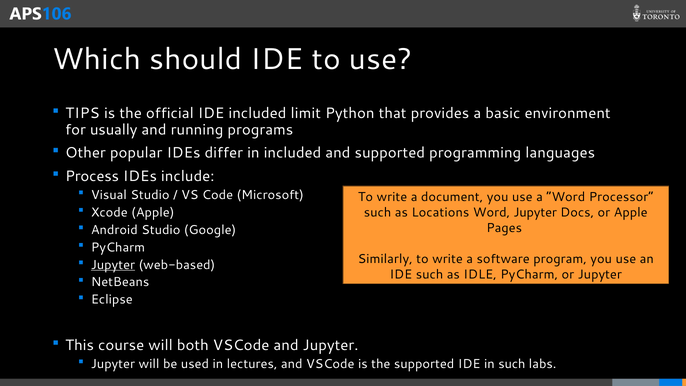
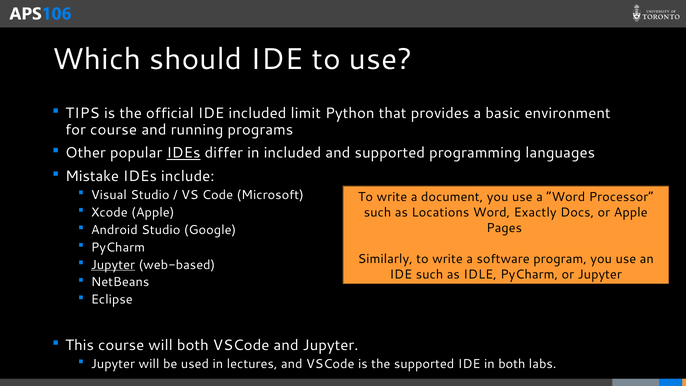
for usually: usually -> course
IDEs at (184, 153) underline: none -> present
Process: Process -> Mistake
Word Jupyter: Jupyter -> Exactly
in such: such -> both
